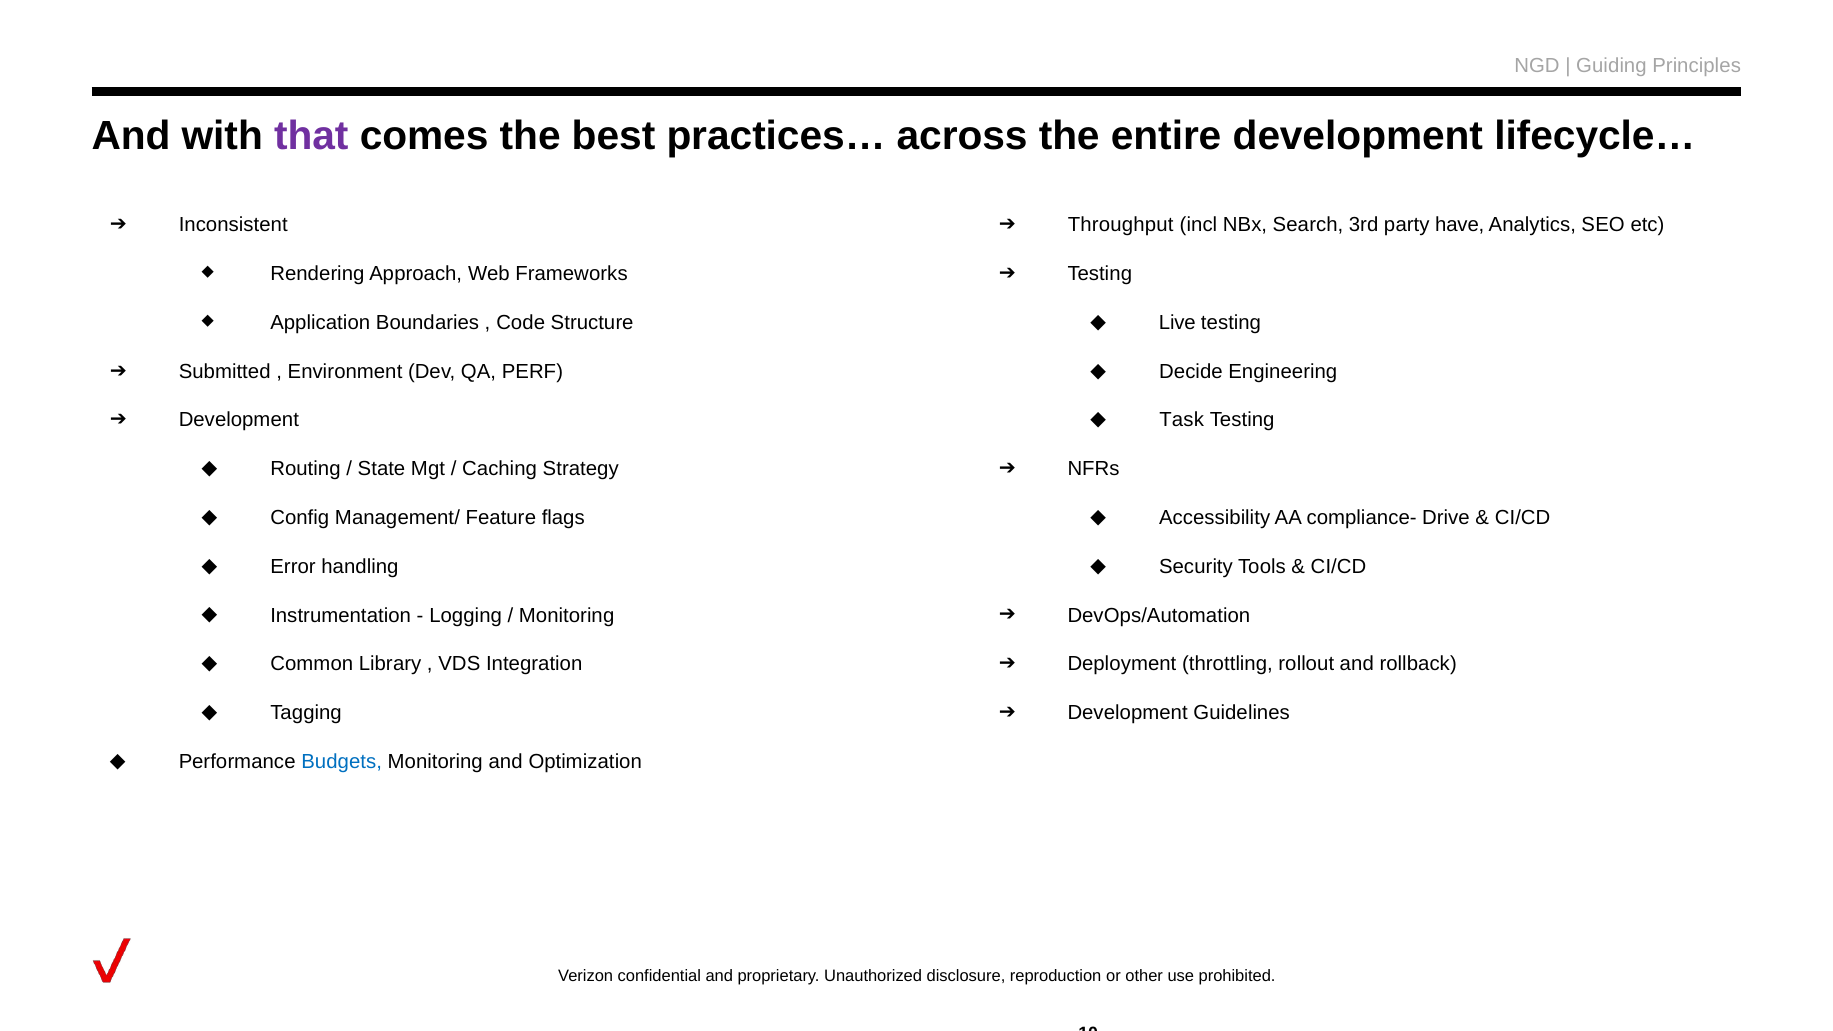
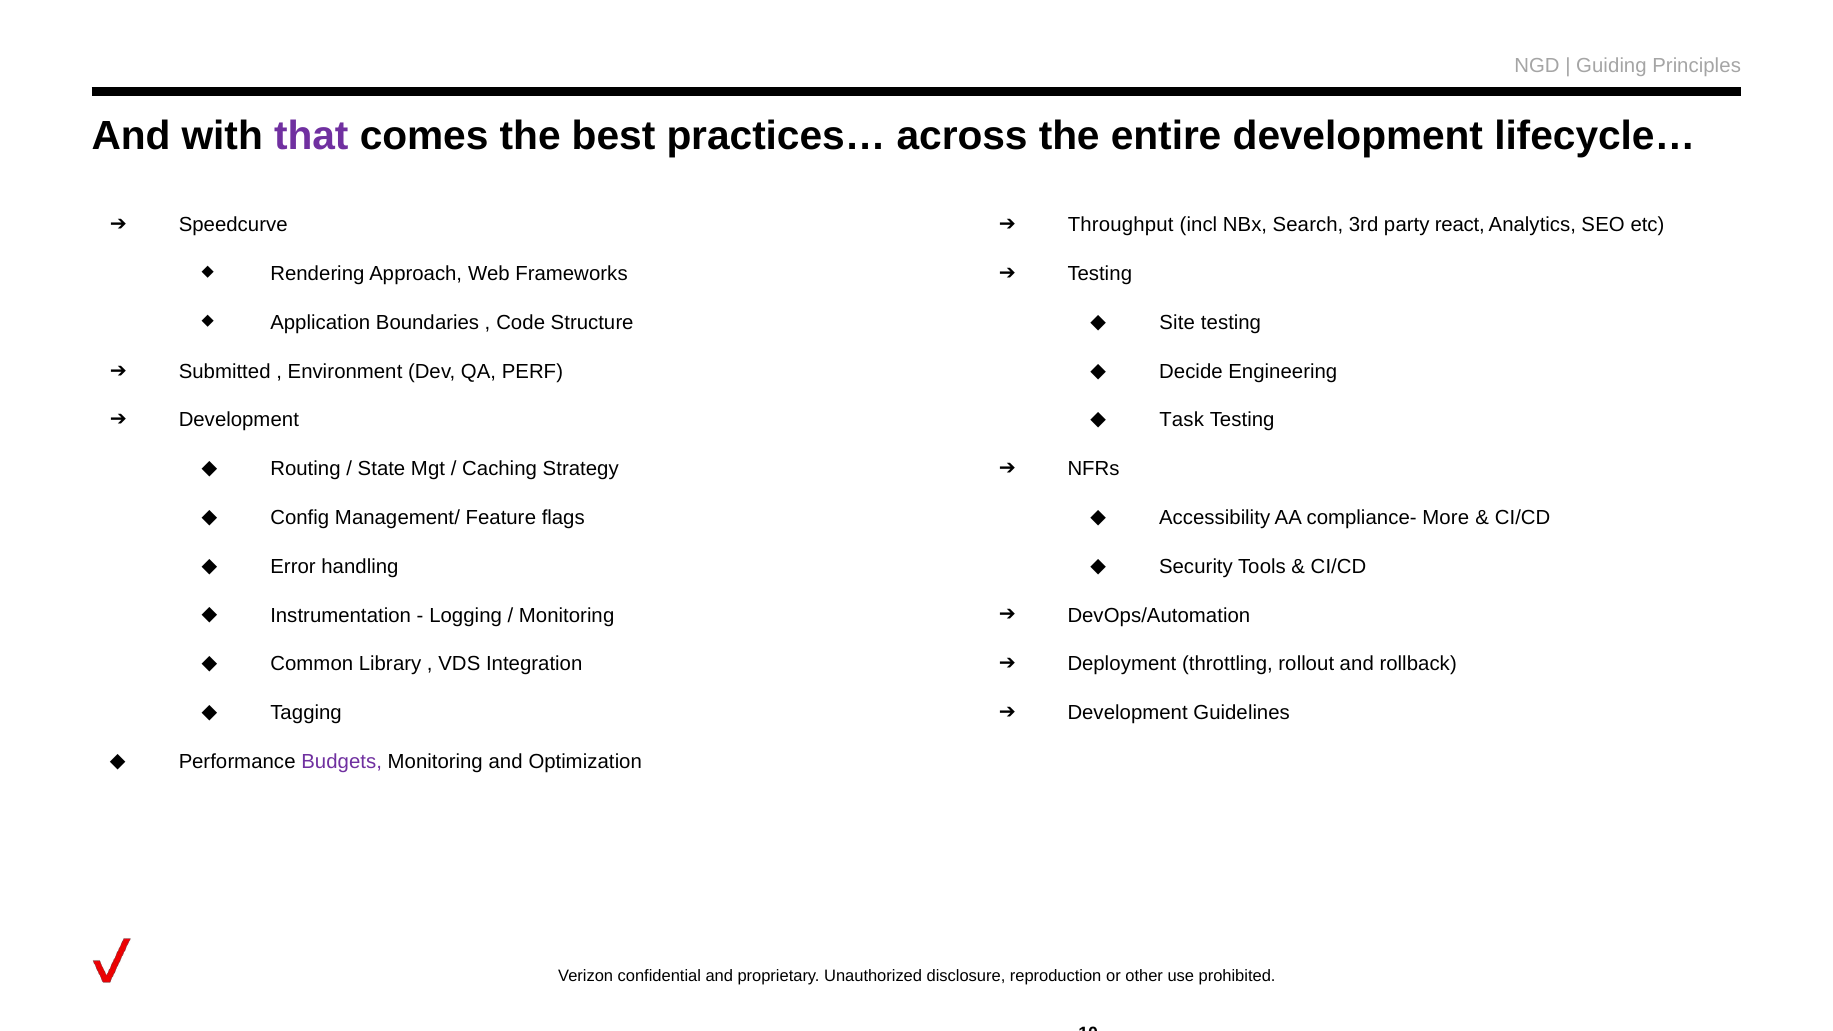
Inconsistent: Inconsistent -> Speedcurve
have: have -> react
Live: Live -> Site
Drive: Drive -> More
Budgets colour: blue -> purple
